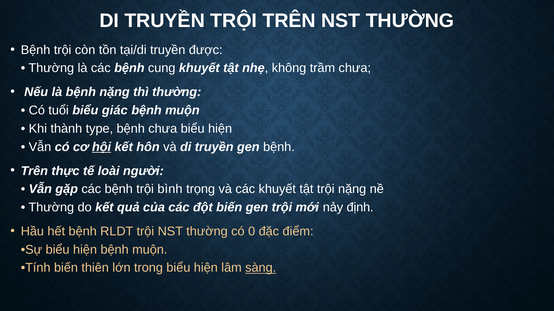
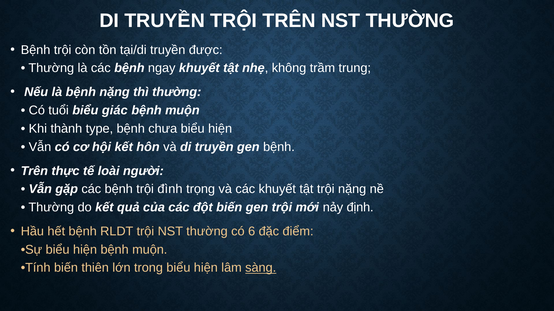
cung: cung -> ngay
trầm chưa: chưa -> trung
hội underline: present -> none
bình: bình -> đình
0: 0 -> 6
